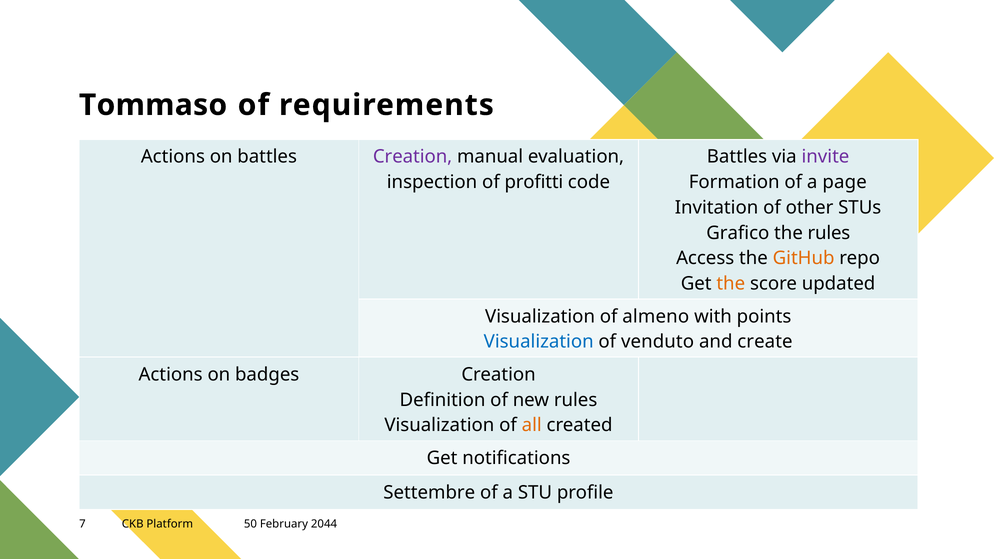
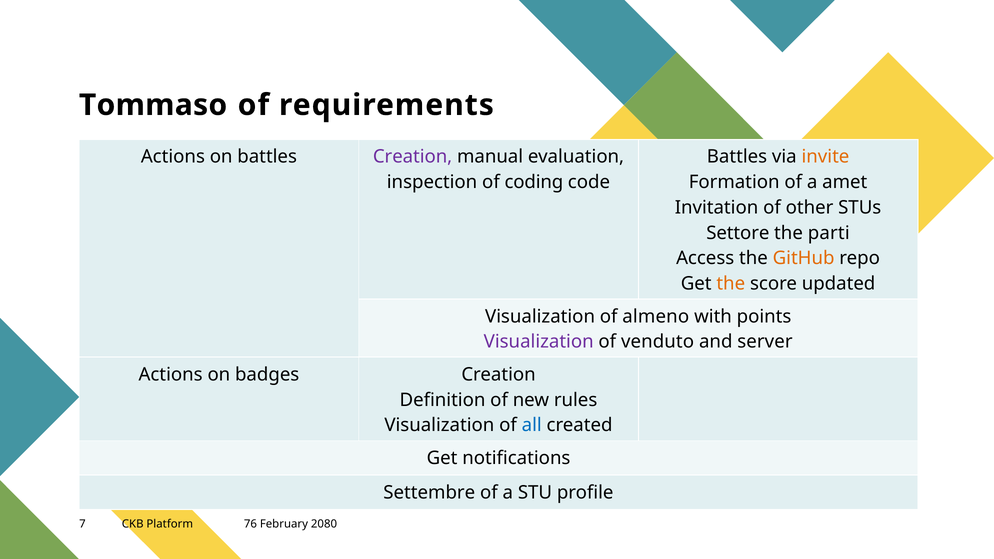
invite colour: purple -> orange
profitti: profitti -> coding
page: page -> amet
Grafico: Grafico -> Settore
the rules: rules -> parti
Visualization at (539, 342) colour: blue -> purple
create: create -> server
all colour: orange -> blue
50: 50 -> 76
2044: 2044 -> 2080
